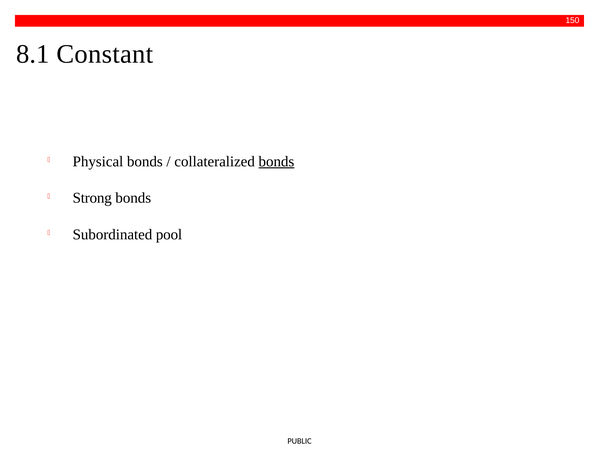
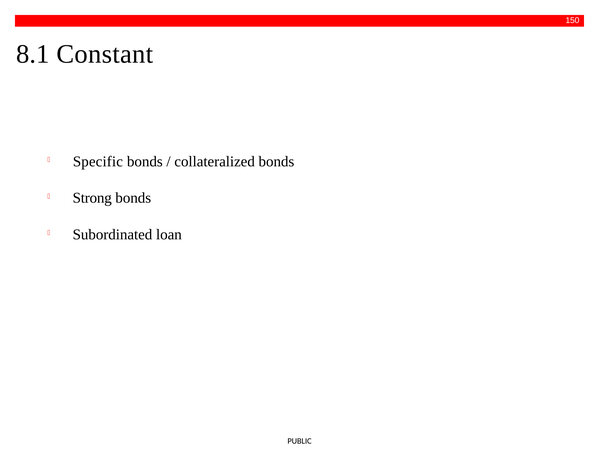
Physical: Physical -> Specific
bonds at (276, 162) underline: present -> none
pool: pool -> loan
